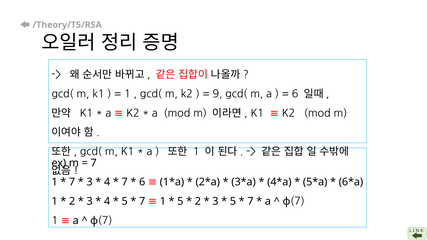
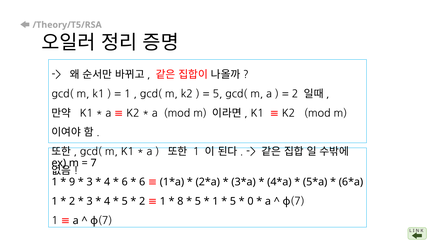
9 at (217, 94): 9 -> 5
6 at (295, 94): 6 -> 2
7 at (72, 182): 7 -> 9
7 at (125, 182): 7 -> 6
7 at (142, 201): 7 -> 2
5 at (180, 201): 5 -> 8
2 at (198, 201): 2 -> 5
3 at (215, 201): 3 -> 1
7 at (250, 201): 7 -> 0
